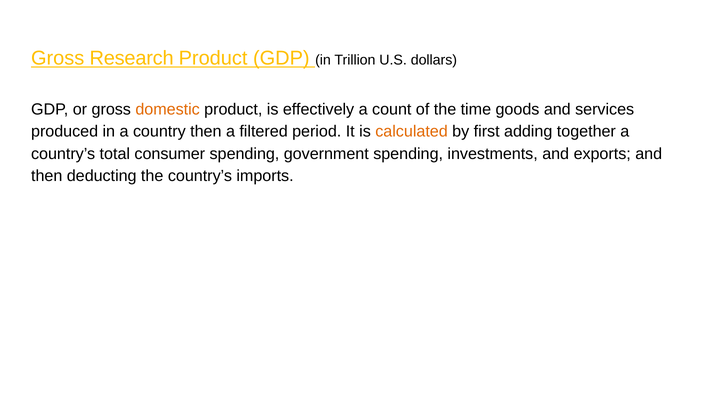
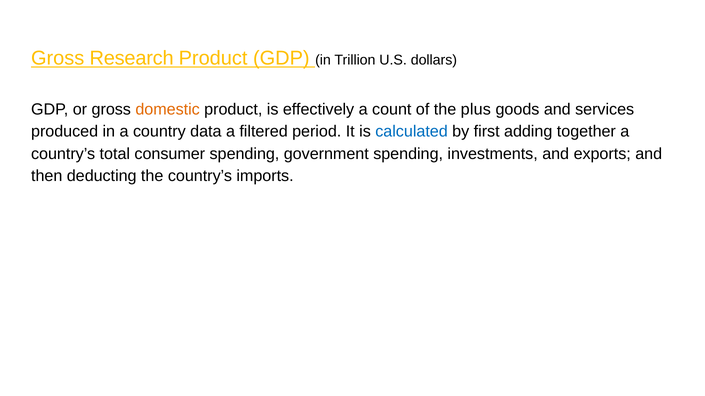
time: time -> plus
country then: then -> data
calculated colour: orange -> blue
